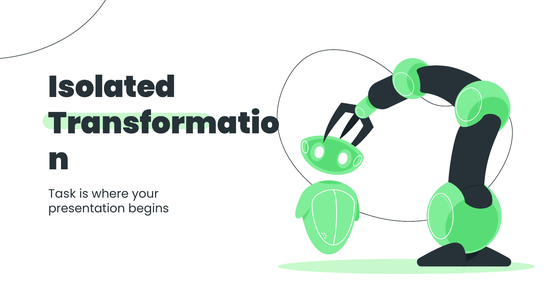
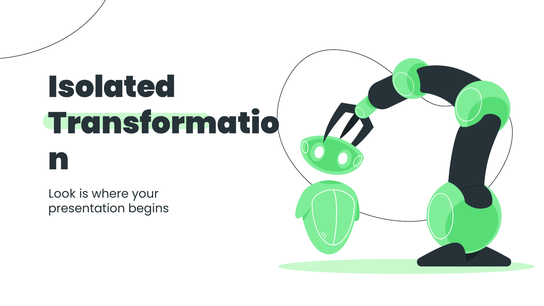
Task: Task -> Look
